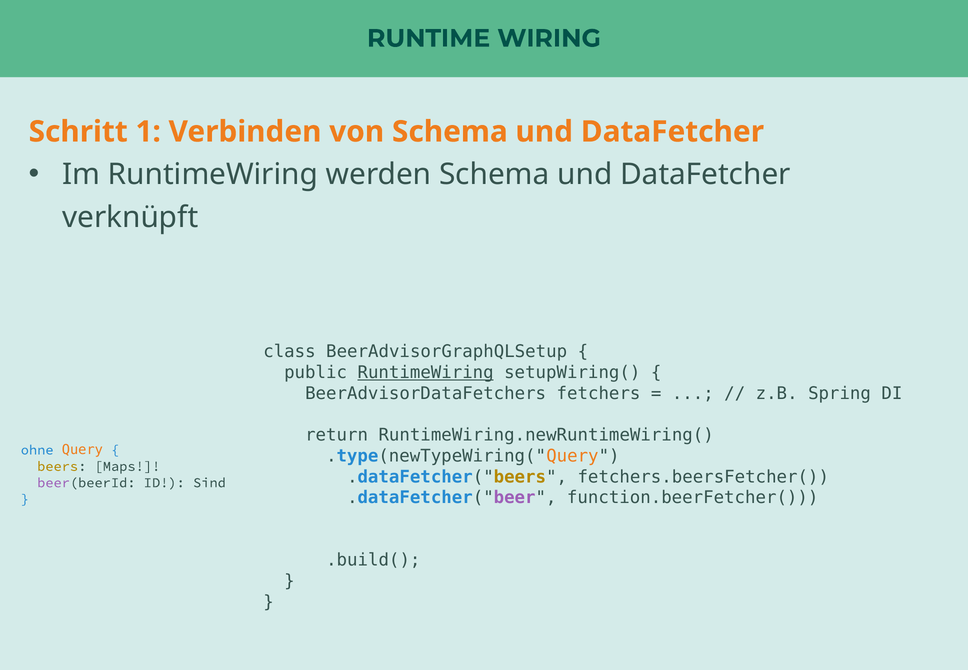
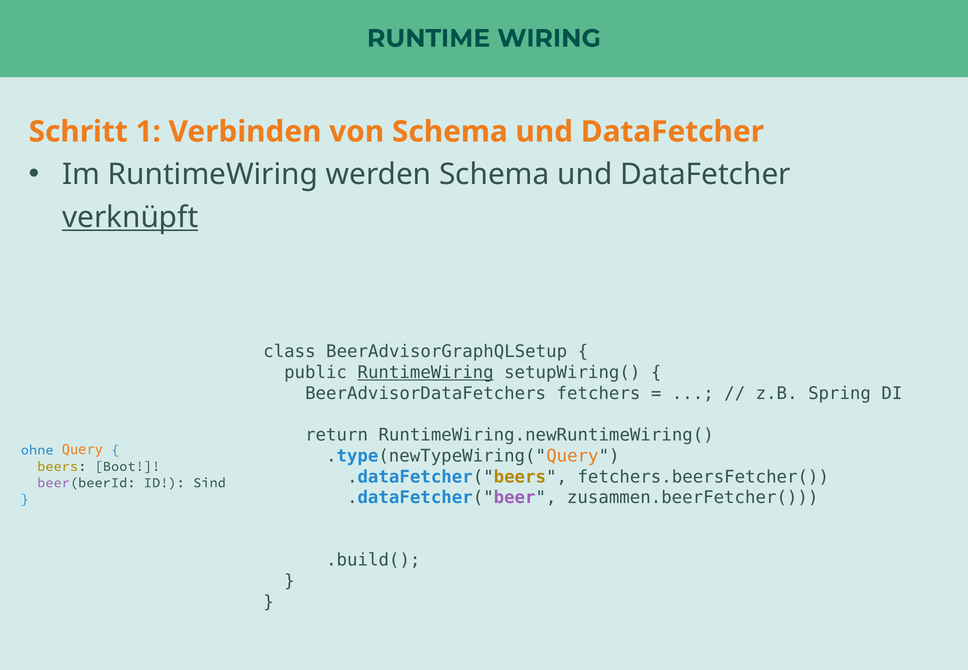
verknüpft underline: none -> present
Maps: Maps -> Boot
function.beerFetcher(: function.beerFetcher( -> zusammen.beerFetcher(
